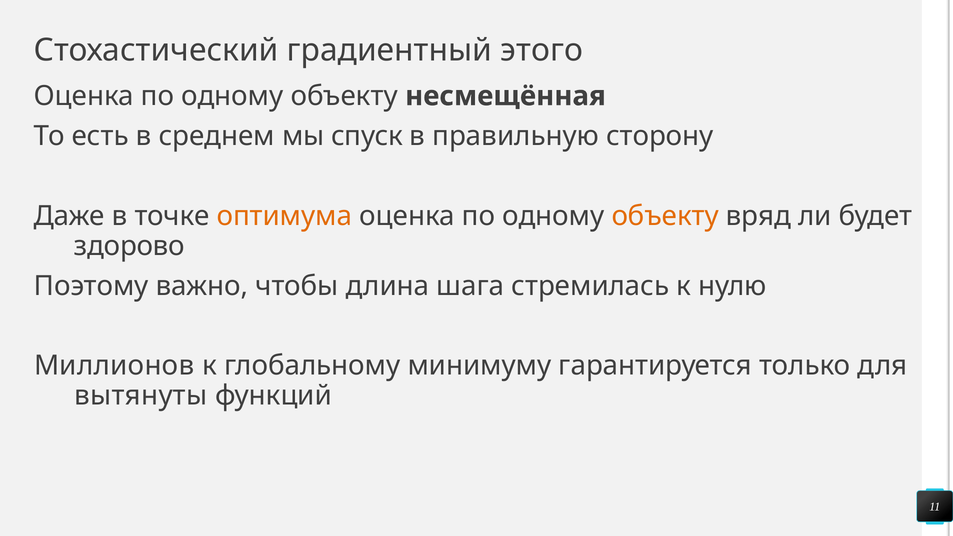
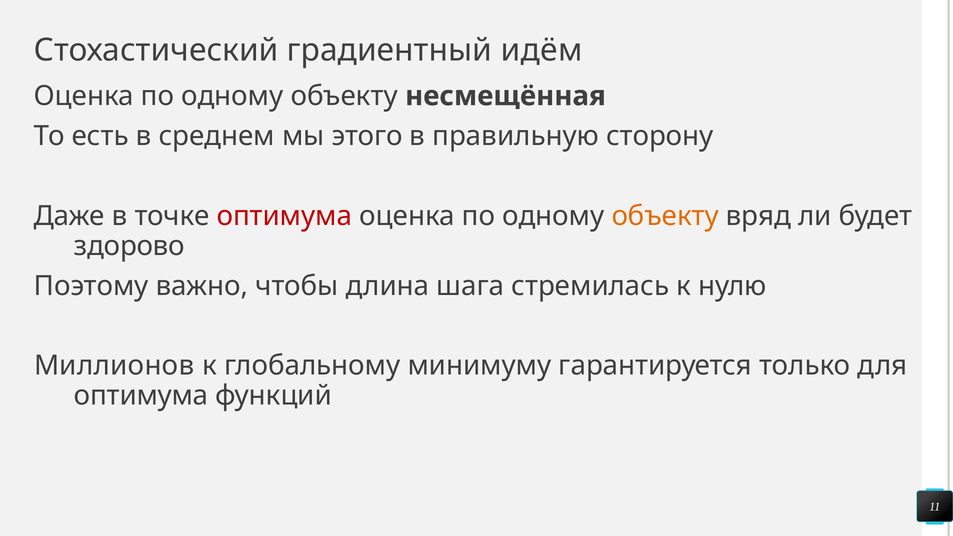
этого: этого -> идём
спуск: спуск -> этого
оптимума at (284, 216) colour: orange -> red
вытянуты at (141, 396): вытянуты -> оптимума
